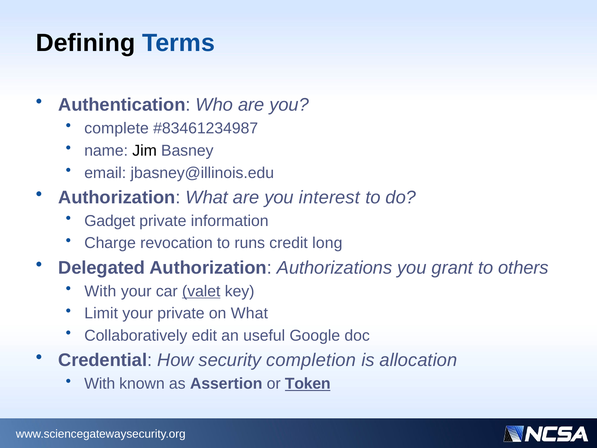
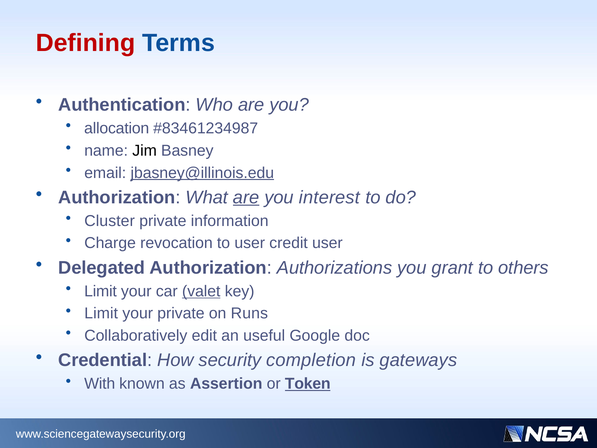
Defining colour: black -> red
complete: complete -> allocation
jbasney@illinois.edu underline: none -> present
are at (246, 197) underline: none -> present
Gadget: Gadget -> Cluster
to runs: runs -> user
credit long: long -> user
With at (100, 291): With -> Limit
on What: What -> Runs
allocation: allocation -> gateways
